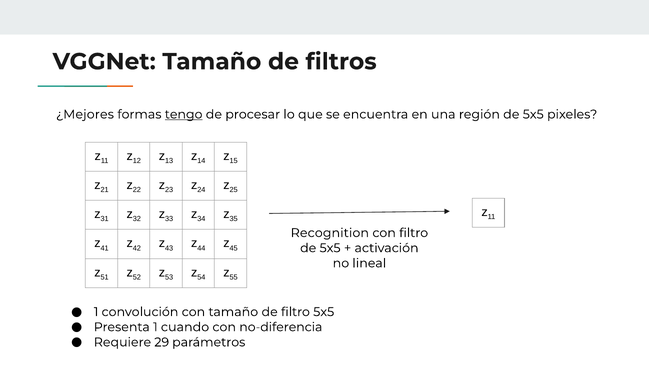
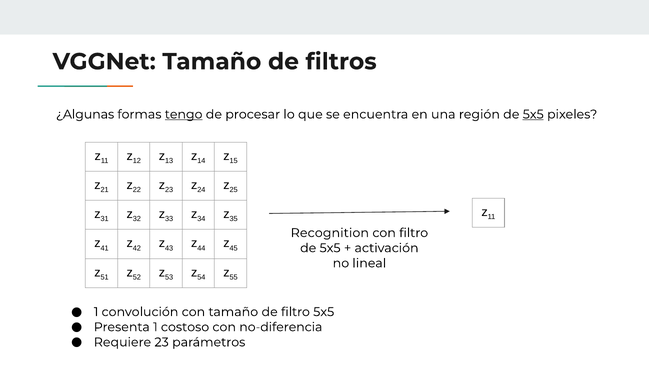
¿Mejores: ¿Mejores -> ¿Algunas
5x5 at (533, 114) underline: none -> present
cuando: cuando -> costoso
Requiere 29: 29 -> 23
